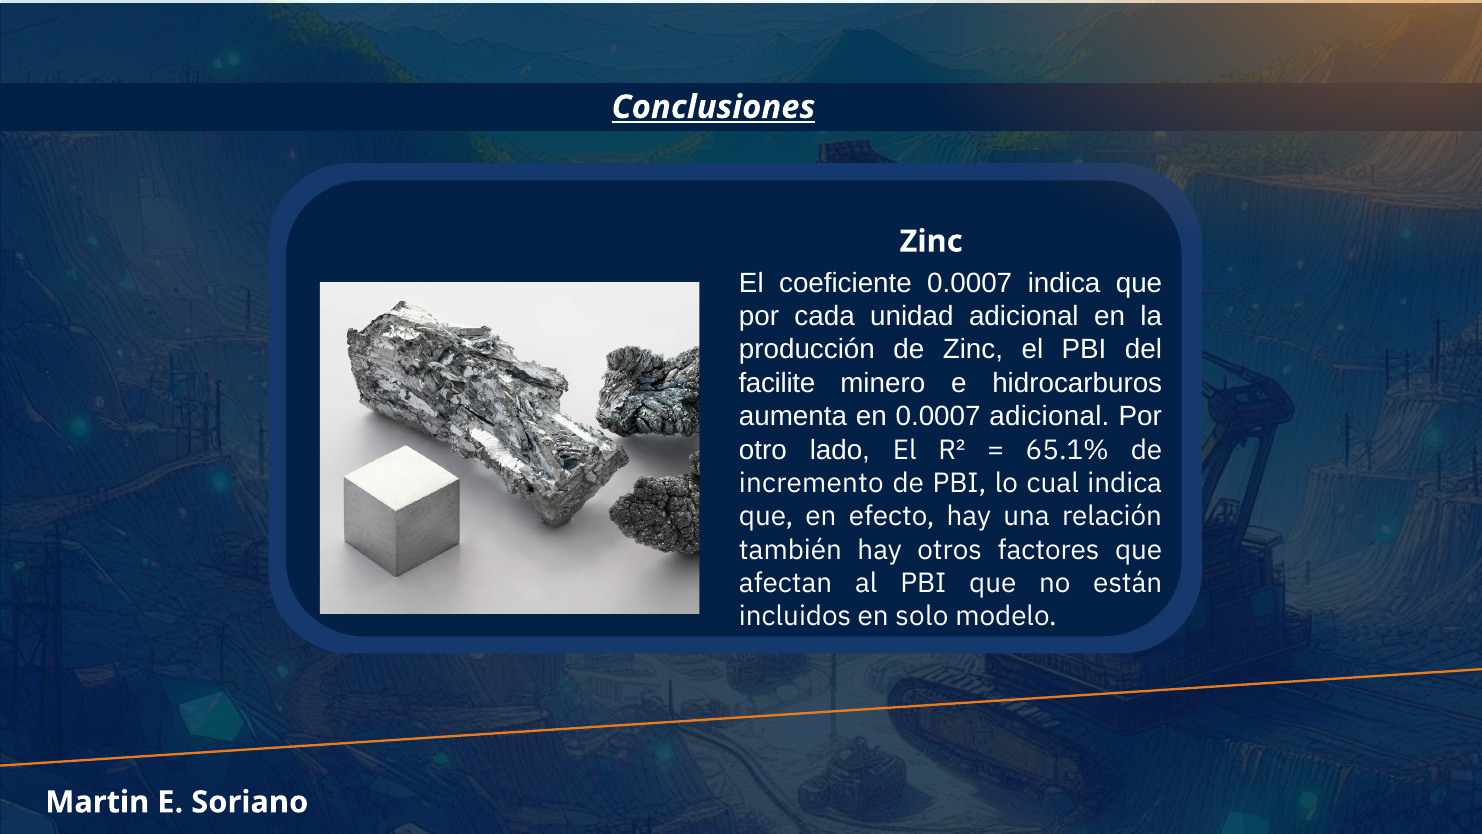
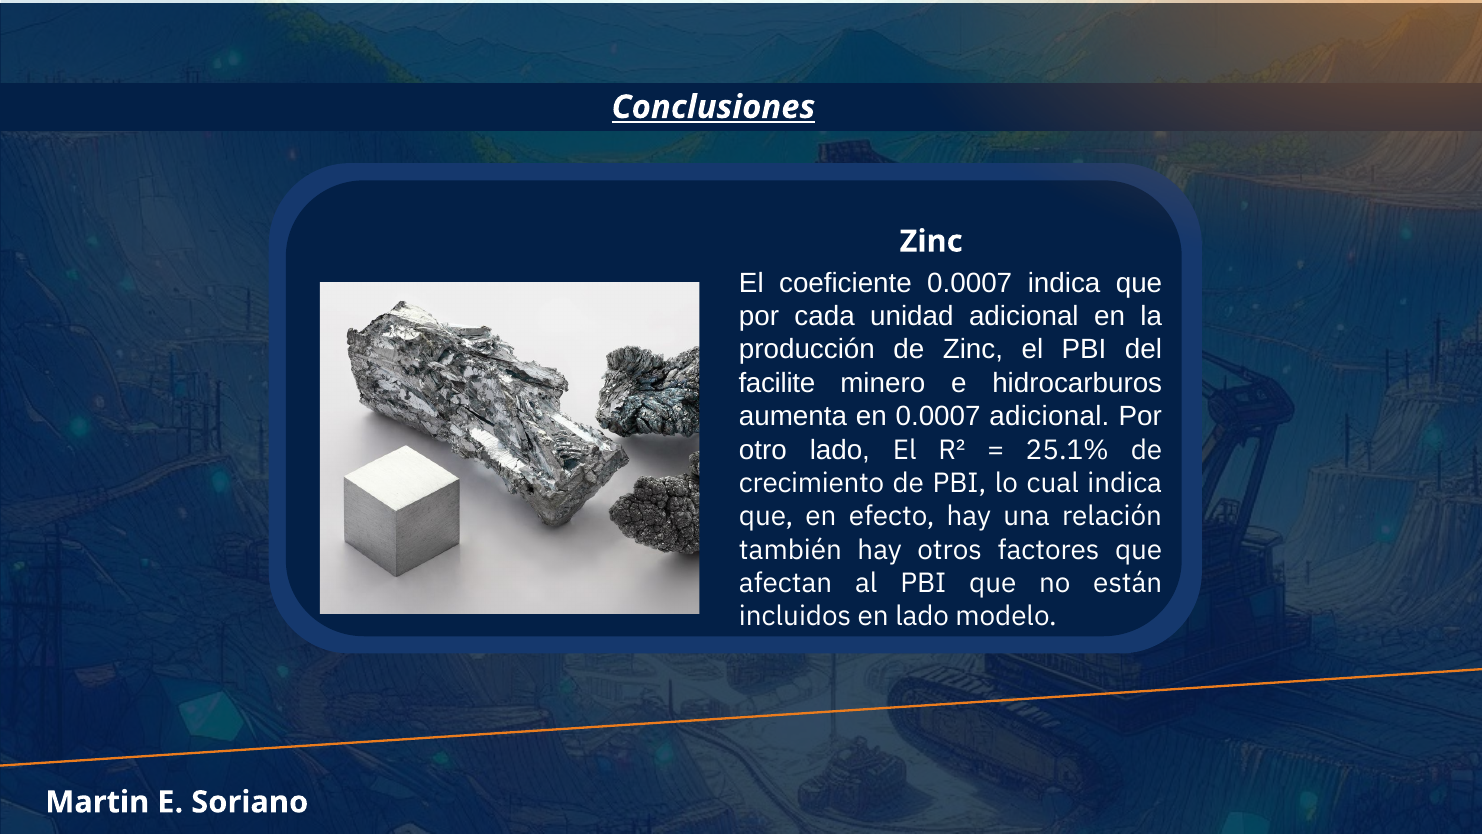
65.1%: 65.1% -> 25.1%
incremento: incremento -> crecimiento
en solo: solo -> lado
